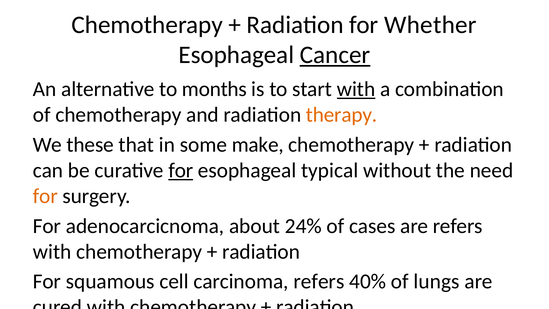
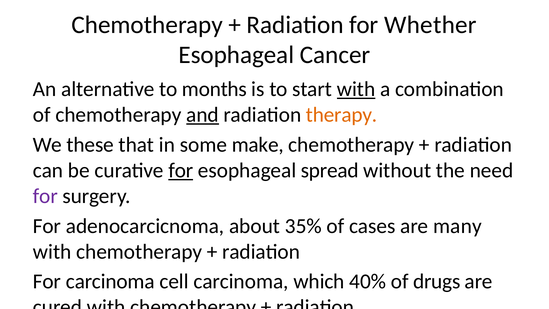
Cancer underline: present -> none
and underline: none -> present
typical: typical -> spread
for at (45, 196) colour: orange -> purple
24%: 24% -> 35%
are refers: refers -> many
For squamous: squamous -> carcinoma
carcinoma refers: refers -> which
lungs: lungs -> drugs
